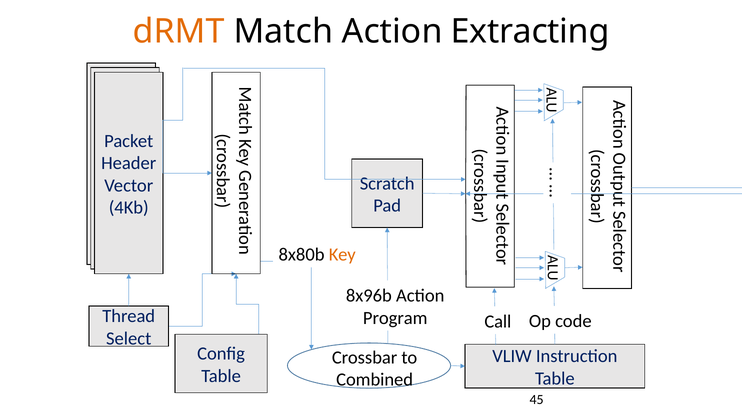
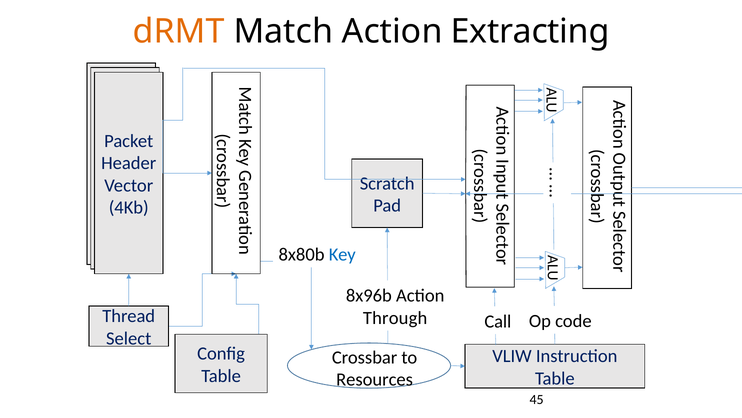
Key colour: orange -> blue
Program: Program -> Through
Combined: Combined -> Resources
